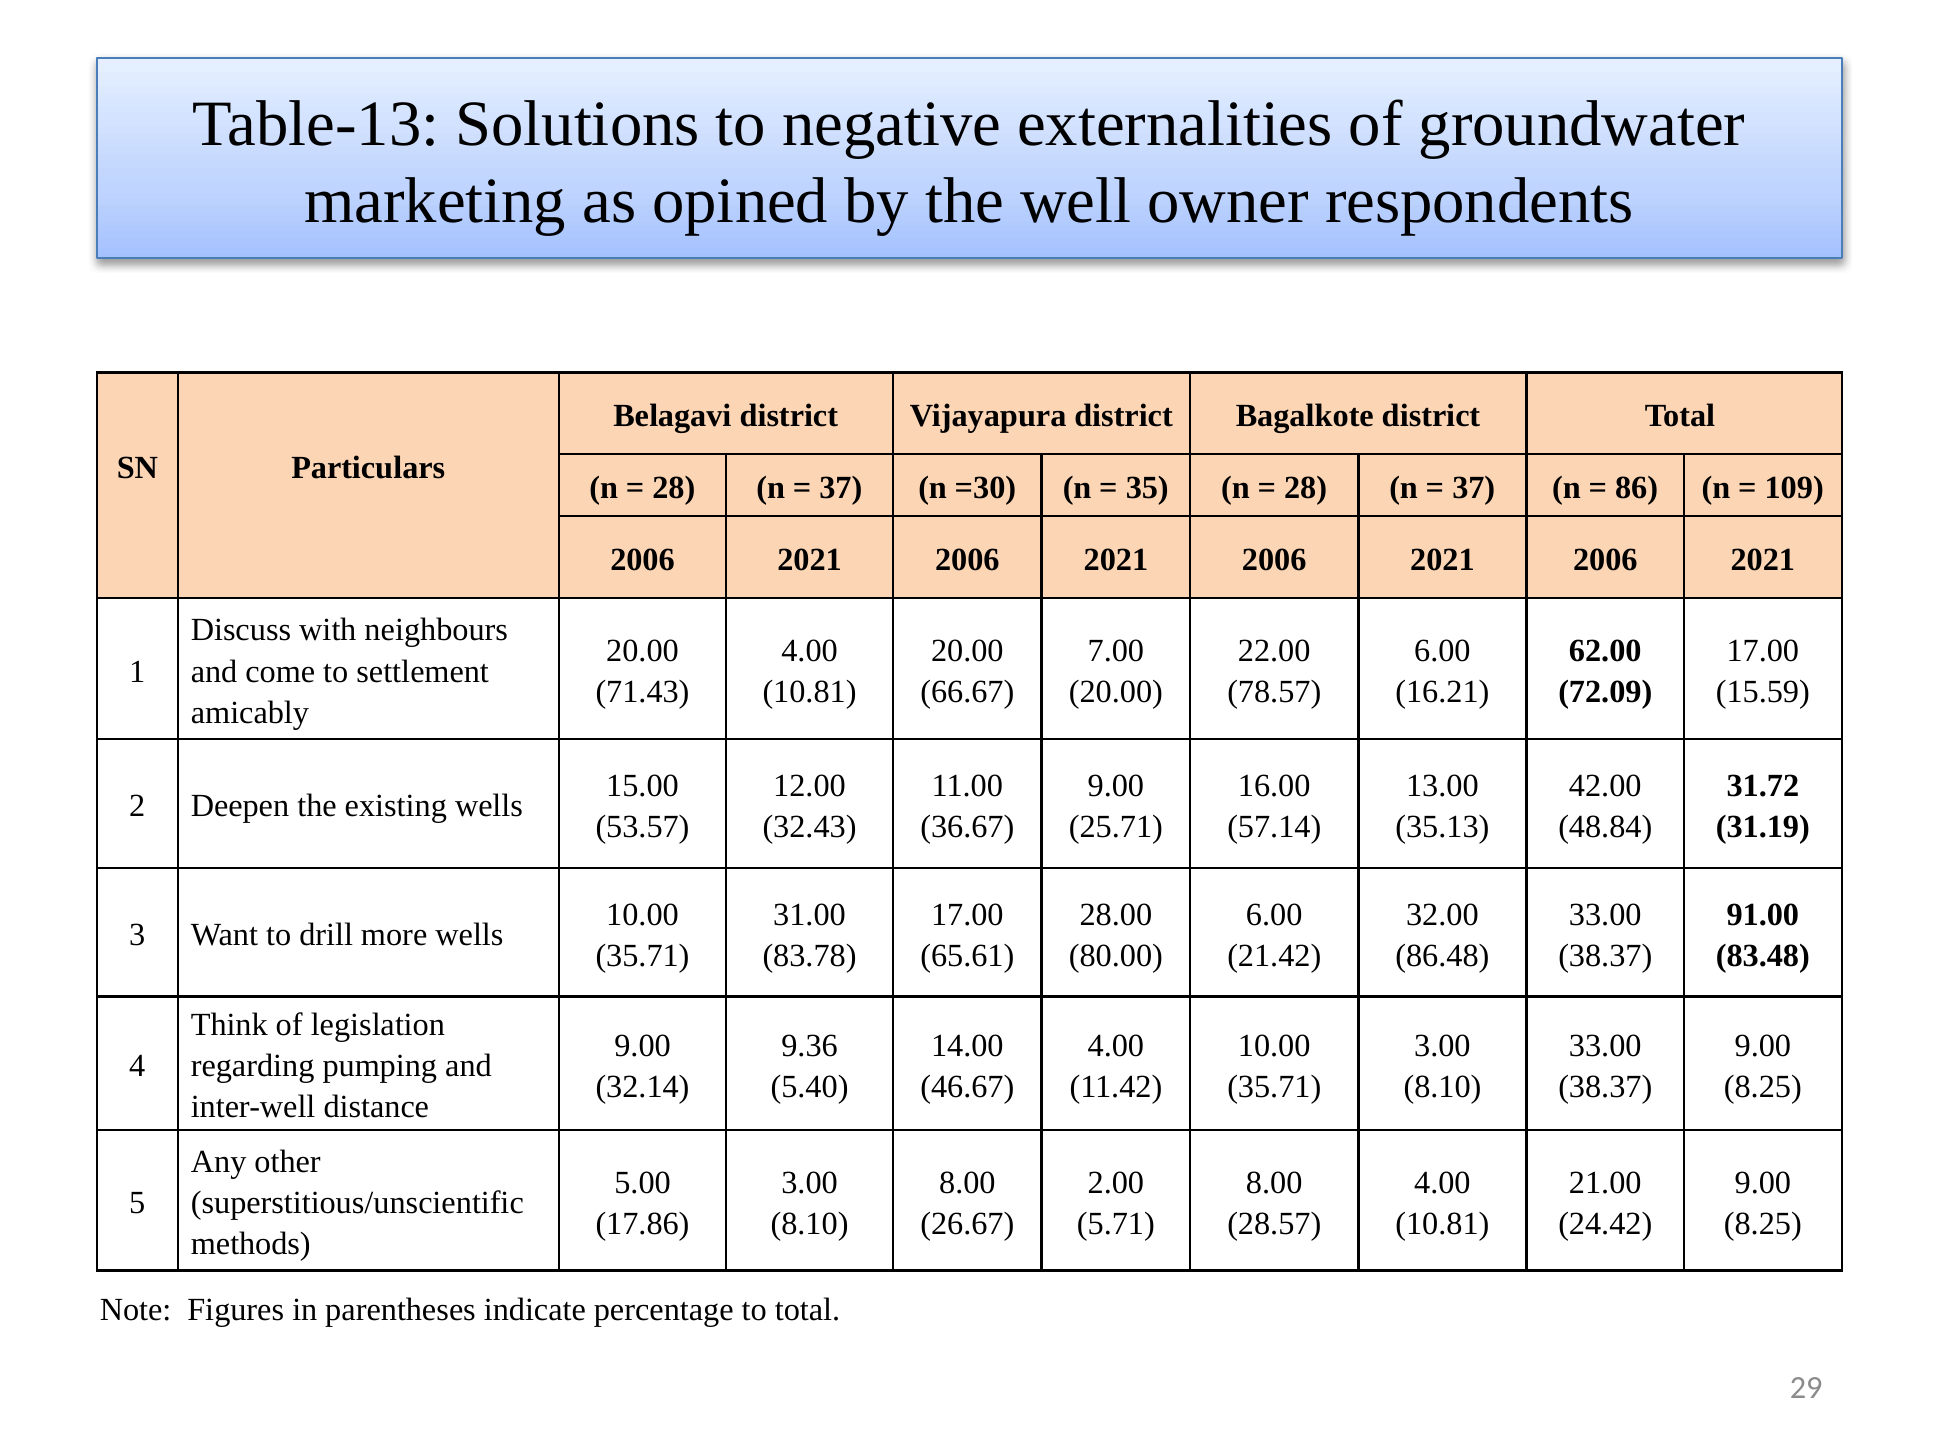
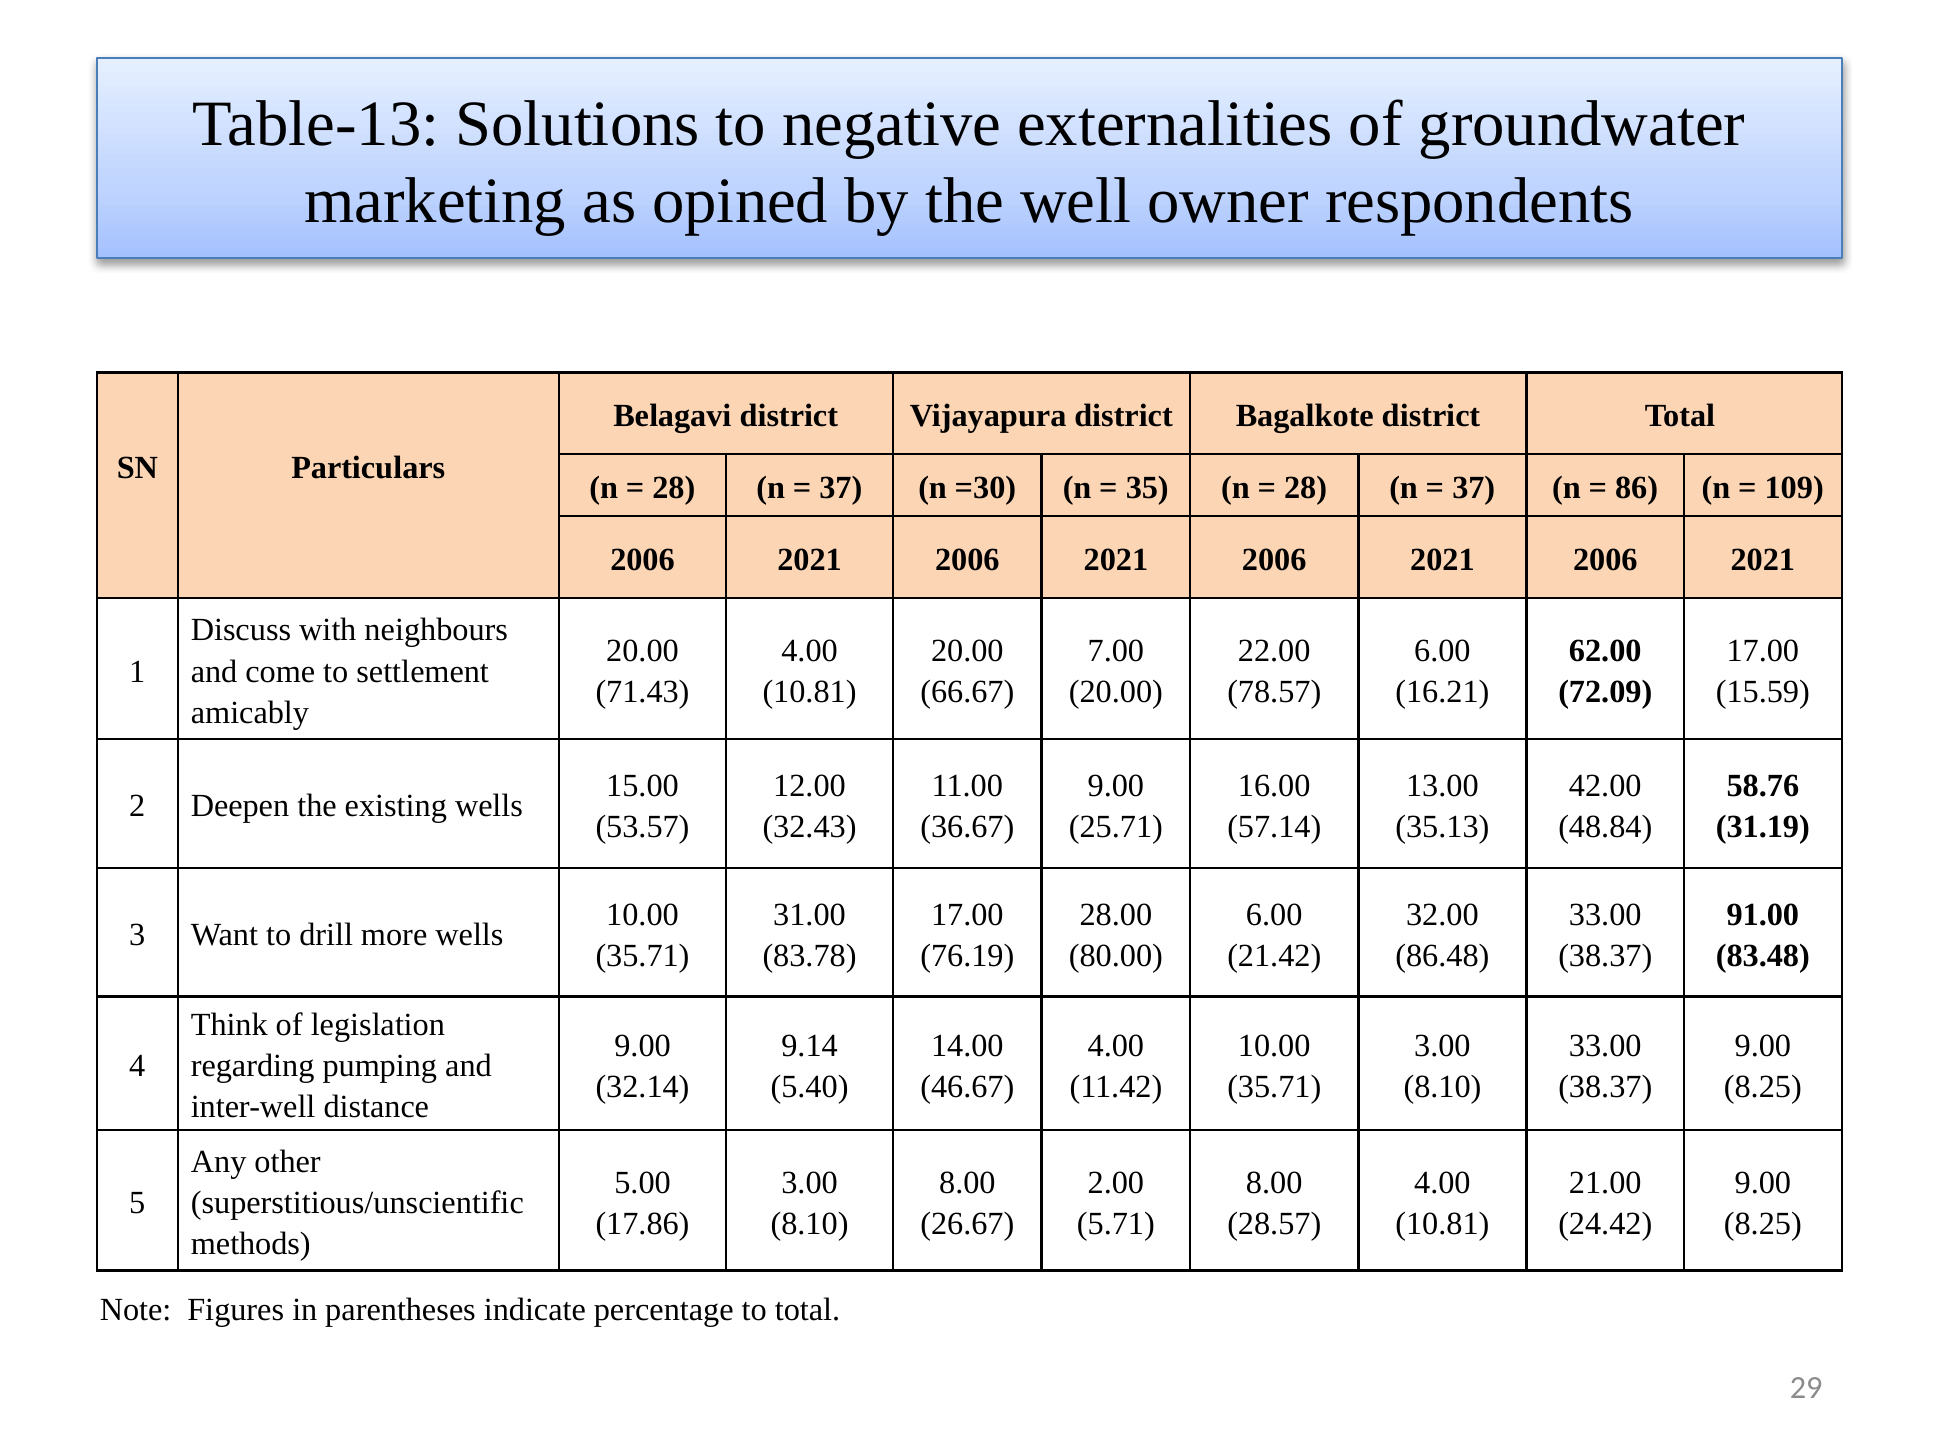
31.72: 31.72 -> 58.76
65.61: 65.61 -> 76.19
9.36: 9.36 -> 9.14
